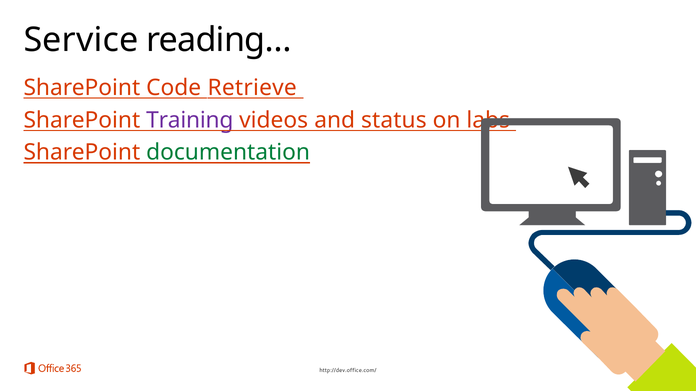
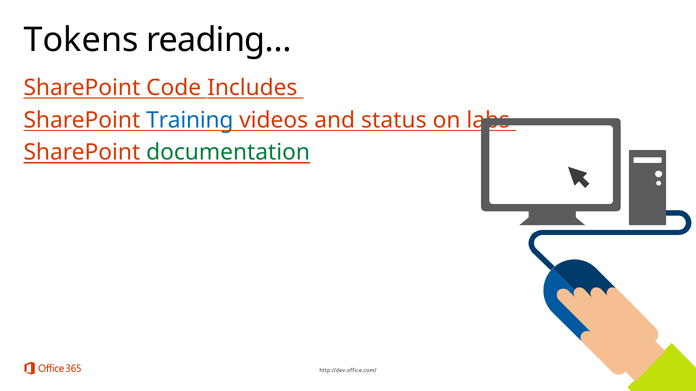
Service: Service -> Tokens
Retrieve: Retrieve -> Includes
Training colour: purple -> blue
